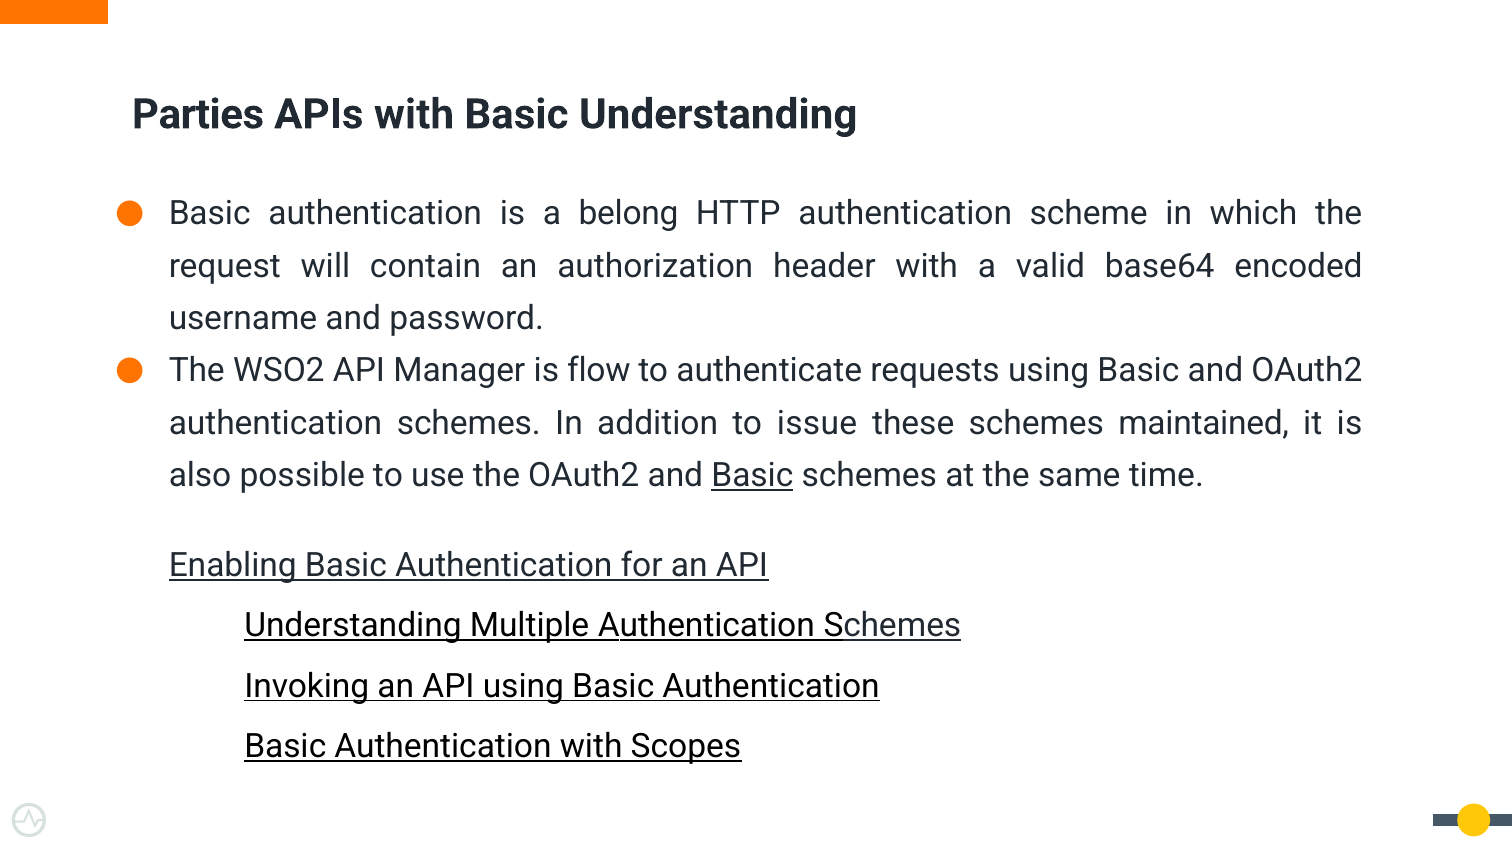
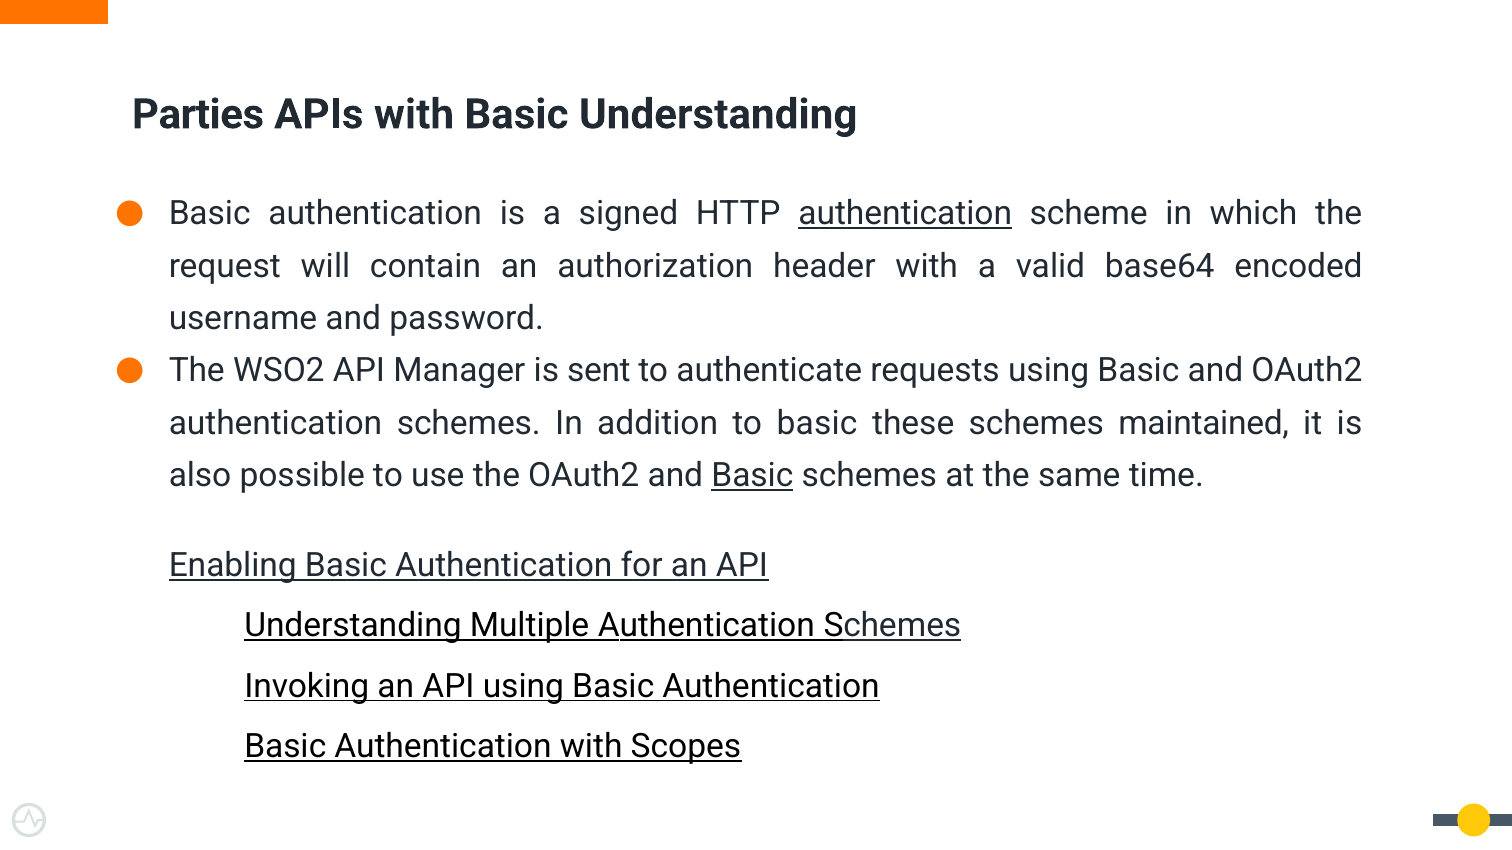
belong: belong -> signed
authentication at (905, 214) underline: none -> present
flow: flow -> sent
to issue: issue -> basic
